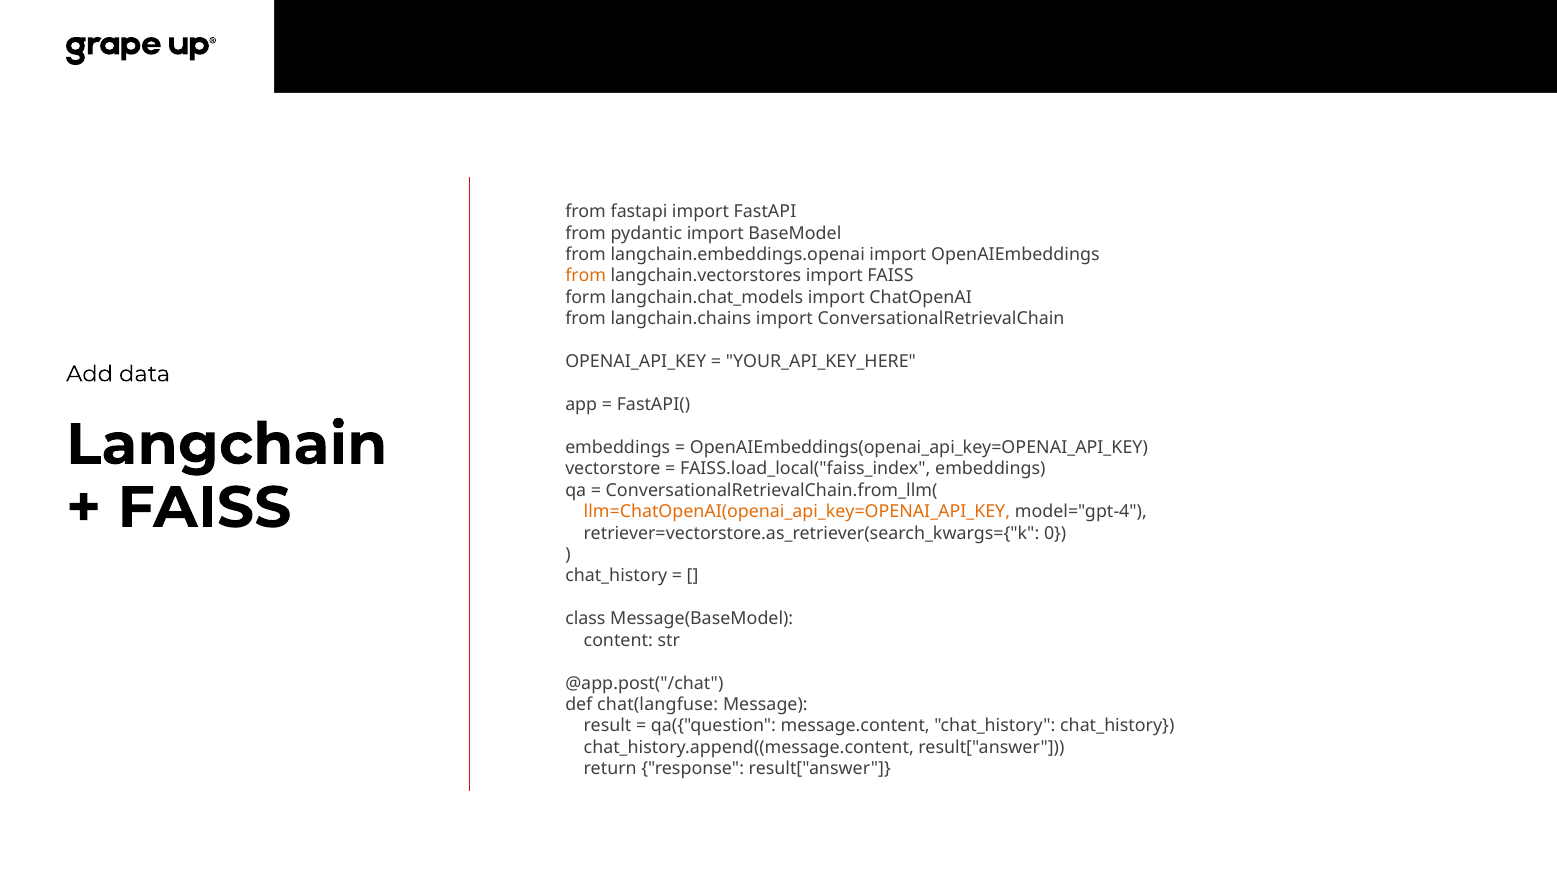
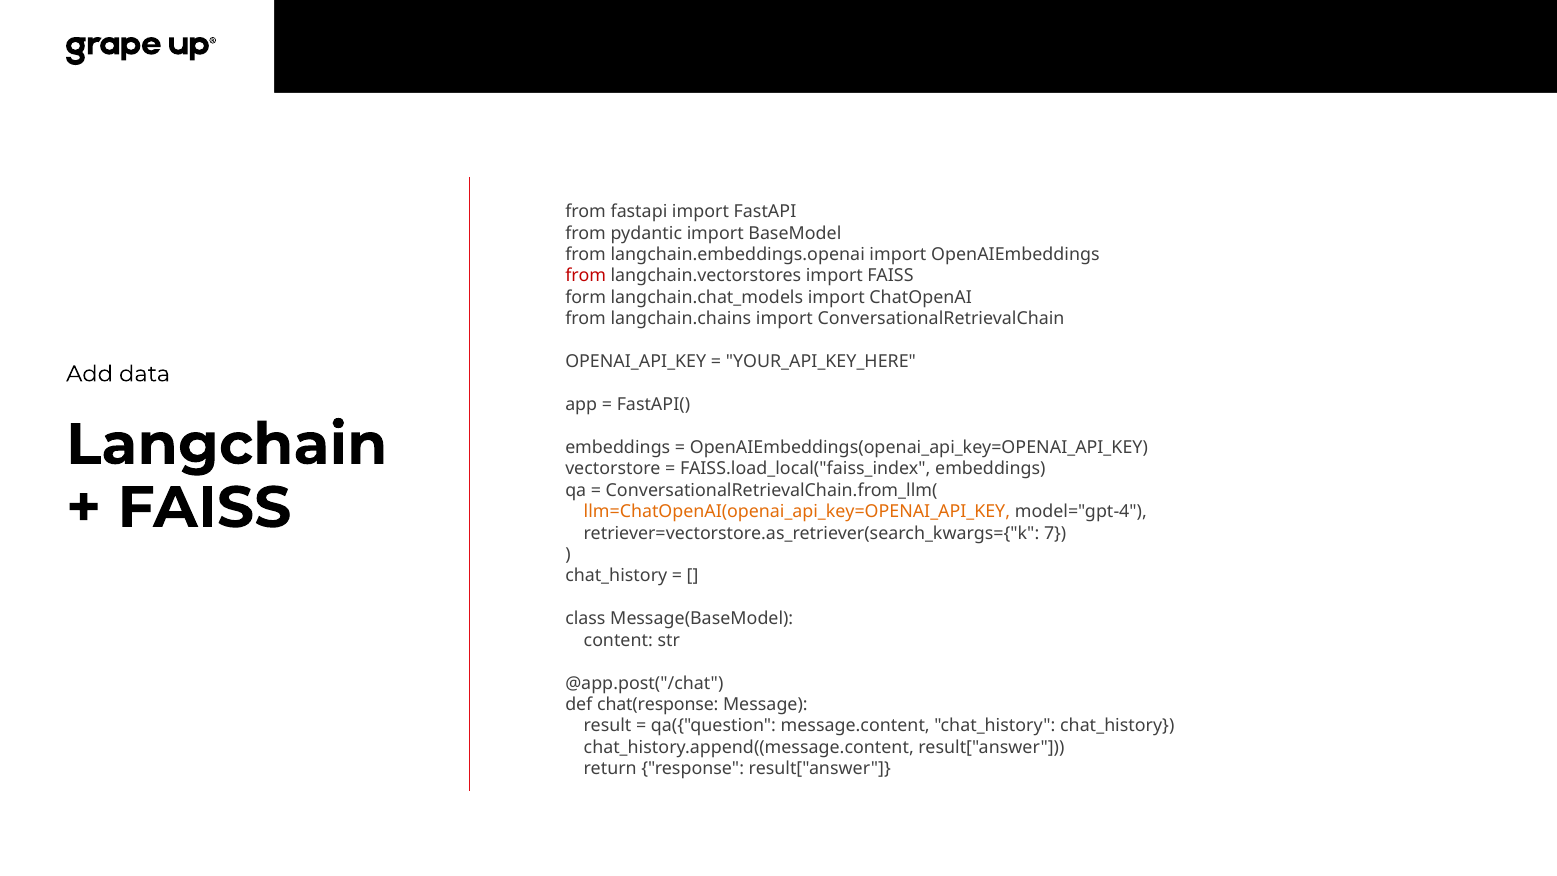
from at (586, 276) colour: orange -> red
0: 0 -> 7
chat(langfuse: chat(langfuse -> chat(response
